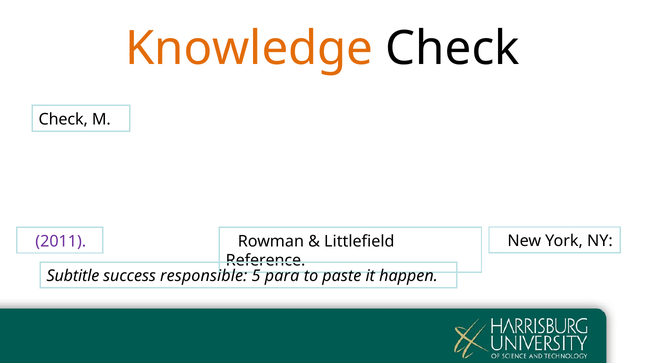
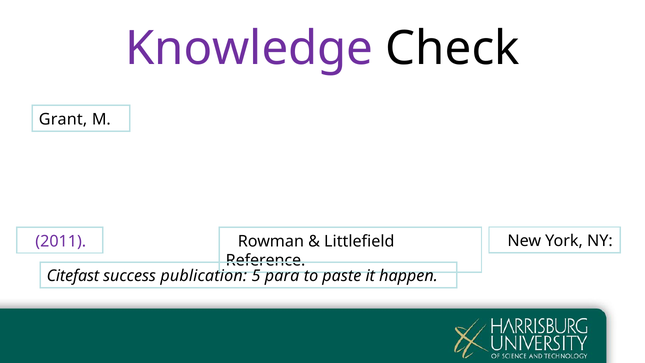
Knowledge colour: orange -> purple
Check at (63, 119): Check -> Grant
Subtitle: Subtitle -> Citefast
responsible: responsible -> publication
